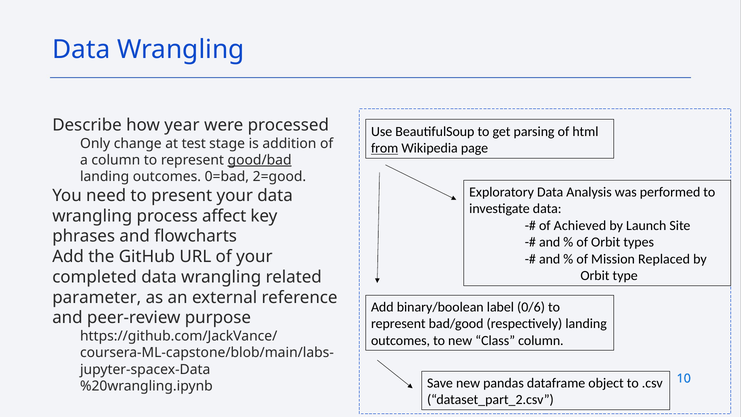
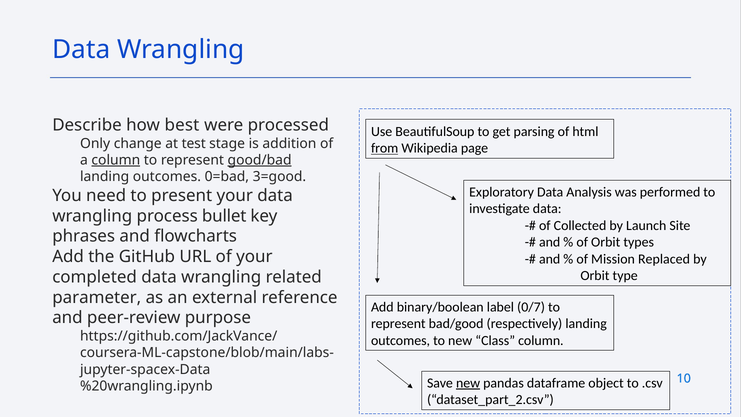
year: year -> best
column at (116, 160) underline: none -> present
2=good: 2=good -> 3=good
affect: affect -> bullet
Achieved: Achieved -> Collected
0/6: 0/6 -> 0/7
new at (468, 383) underline: none -> present
